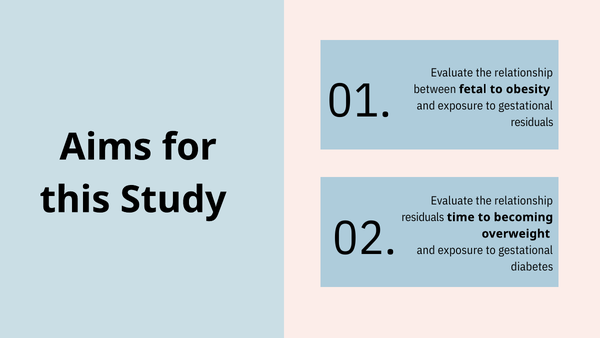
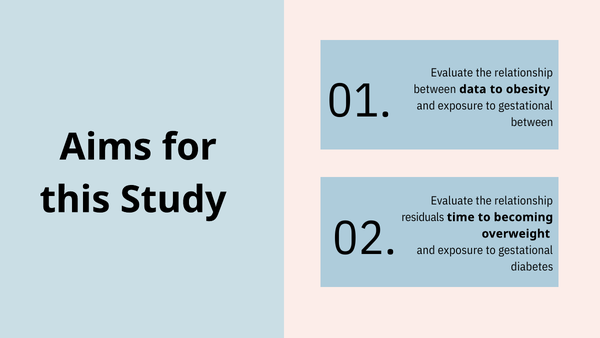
fetal: fetal -> data
residuals at (532, 122): residuals -> between
